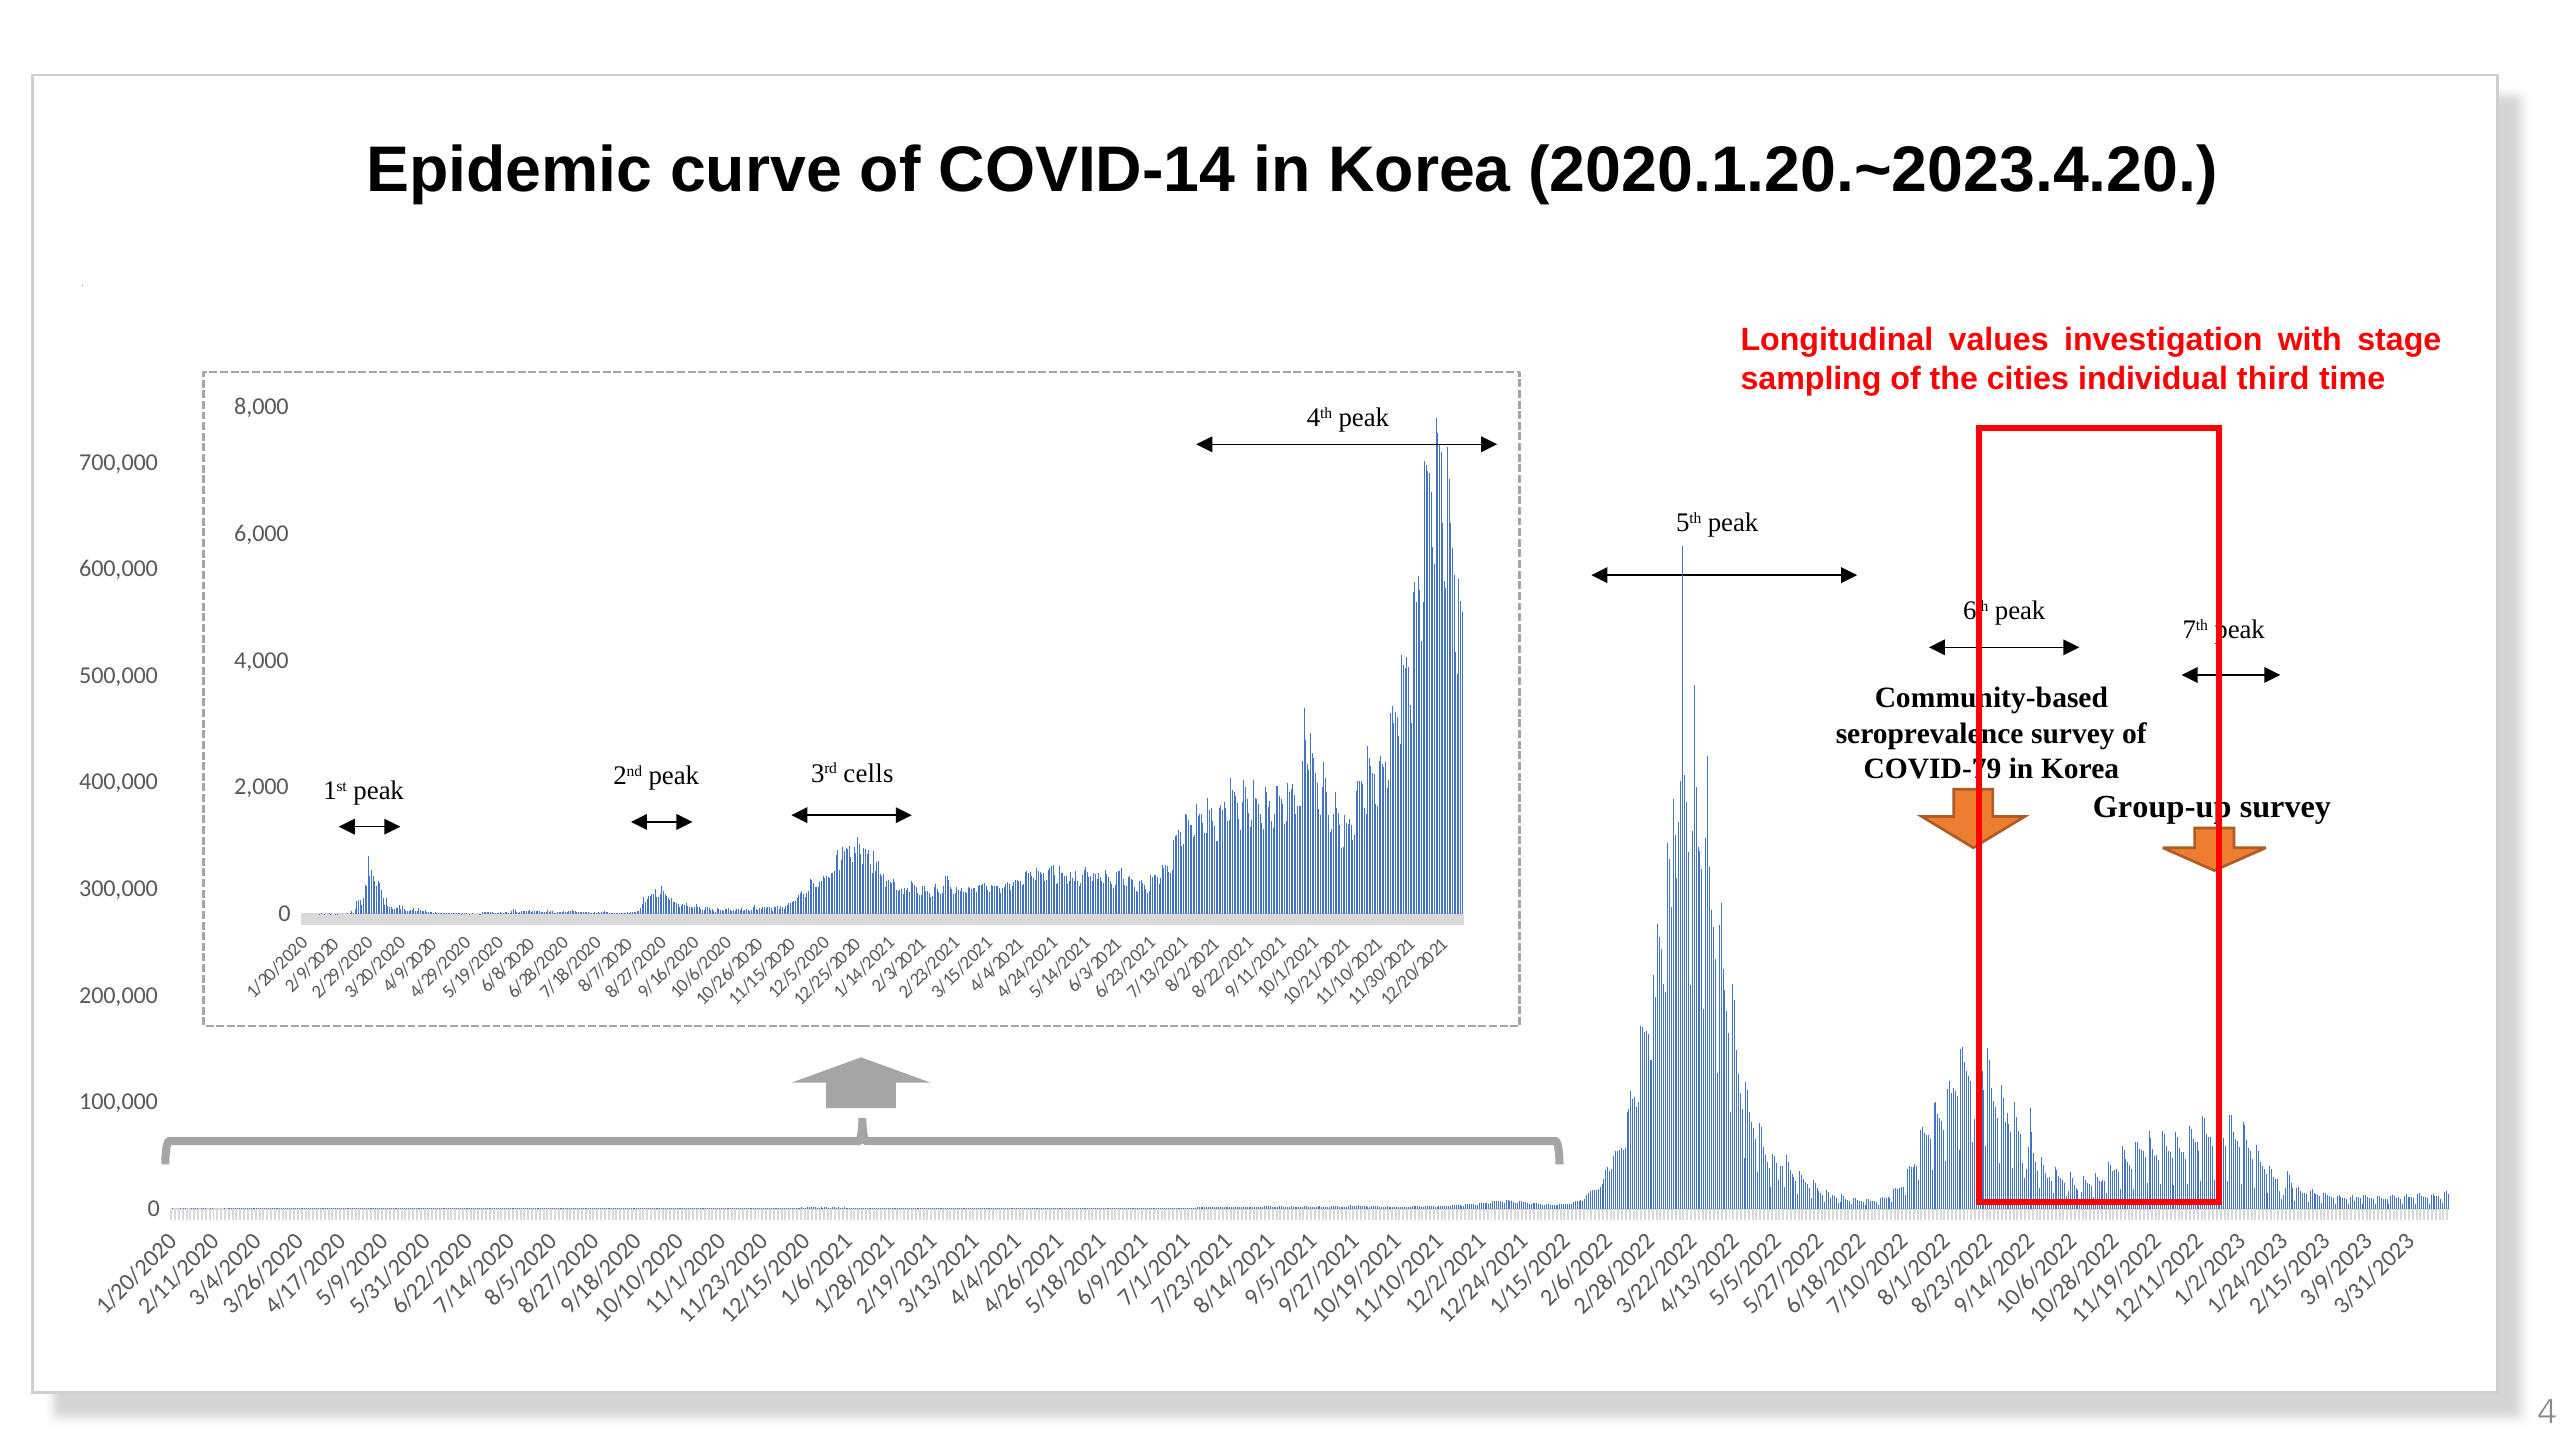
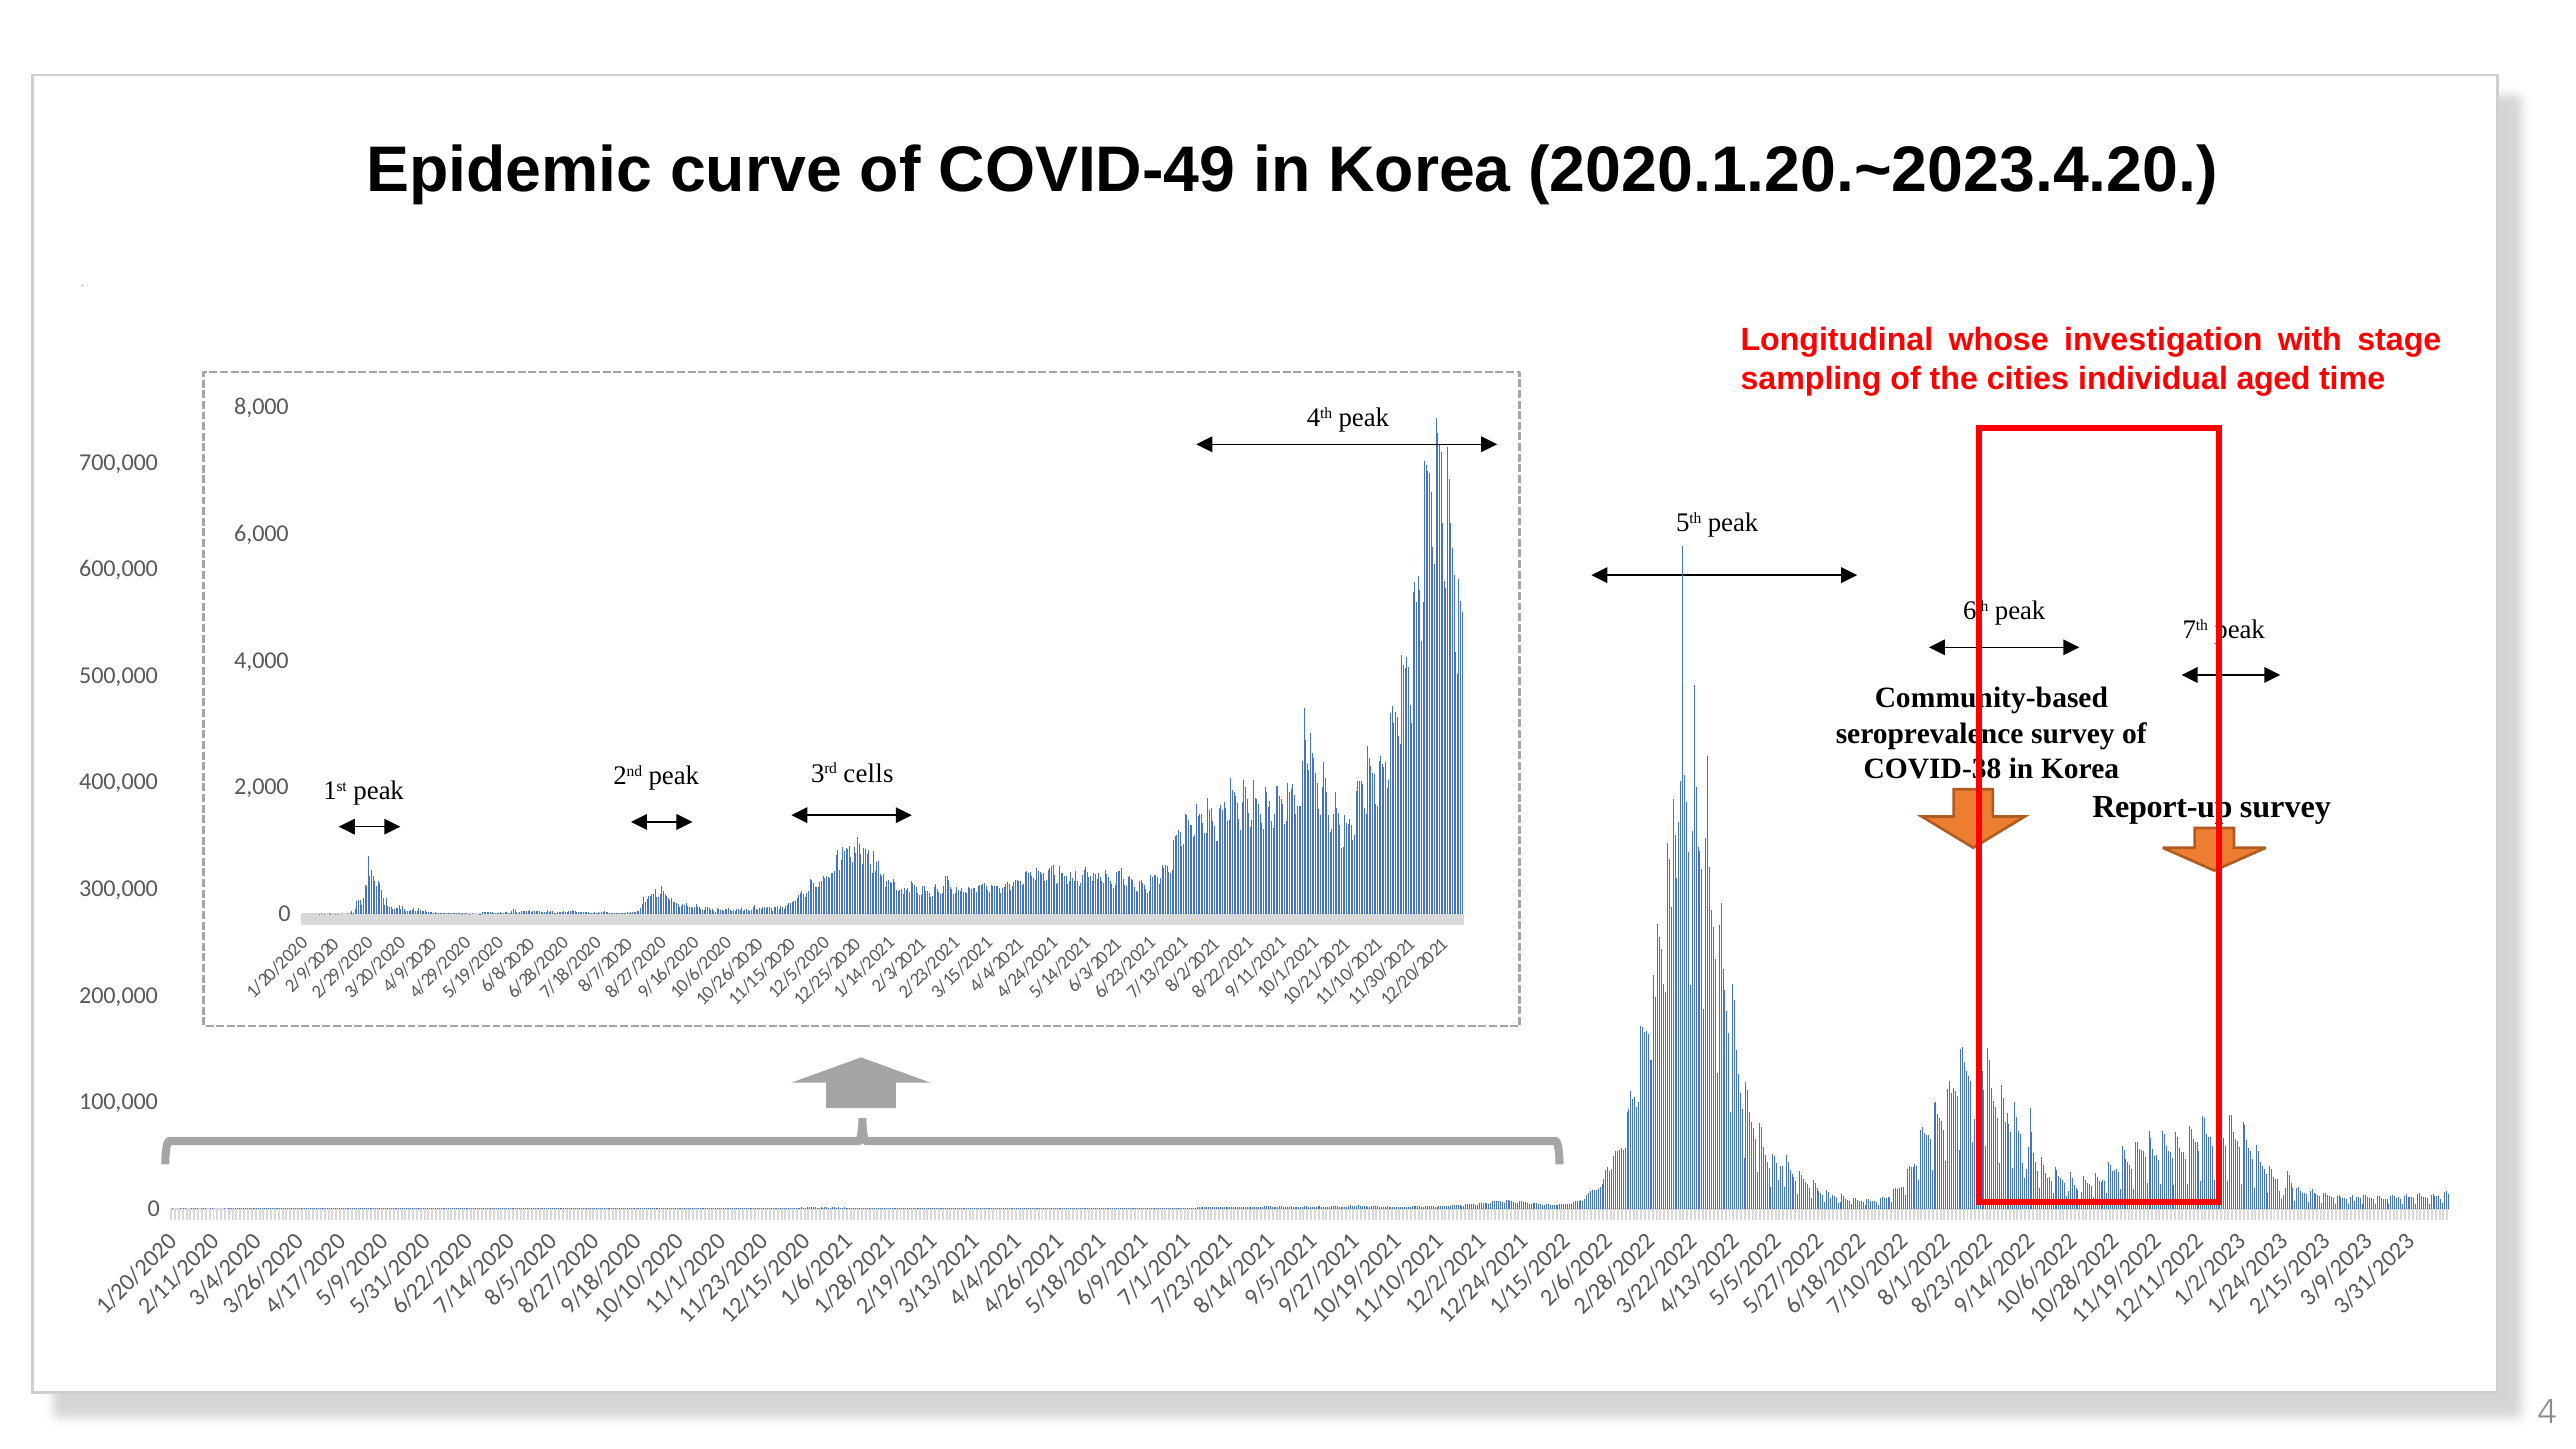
COVID-14: COVID-14 -> COVID-49
values: values -> whose
third: third -> aged
COVID-79: COVID-79 -> COVID-38
Group-up: Group-up -> Report-up
